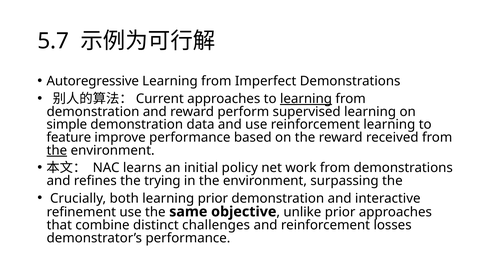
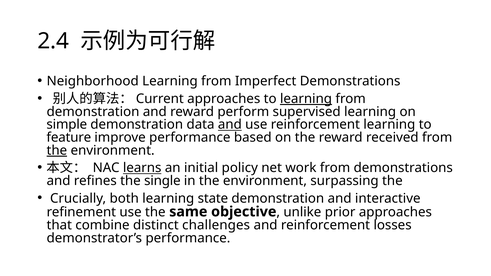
5.7: 5.7 -> 2.4
Autoregressive: Autoregressive -> Neighborhood
and at (230, 125) underline: none -> present
learns underline: none -> present
trying: trying -> single
learning prior: prior -> state
